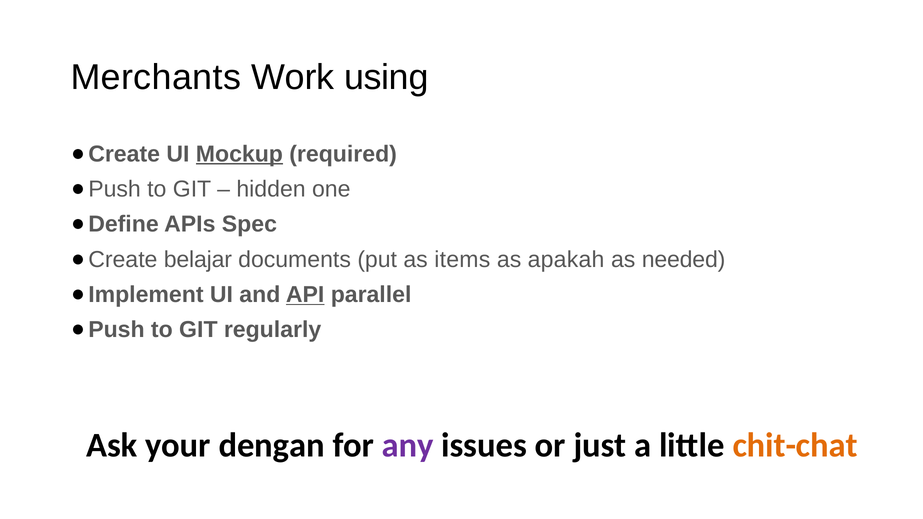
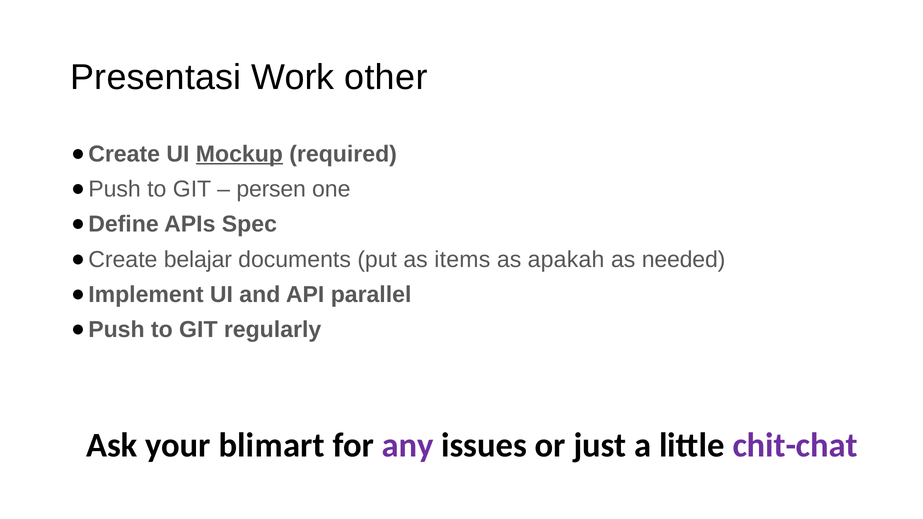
Merchants: Merchants -> Presentasi
using: using -> other
hidden: hidden -> persen
API underline: present -> none
dengan: dengan -> blimart
chit-chat colour: orange -> purple
